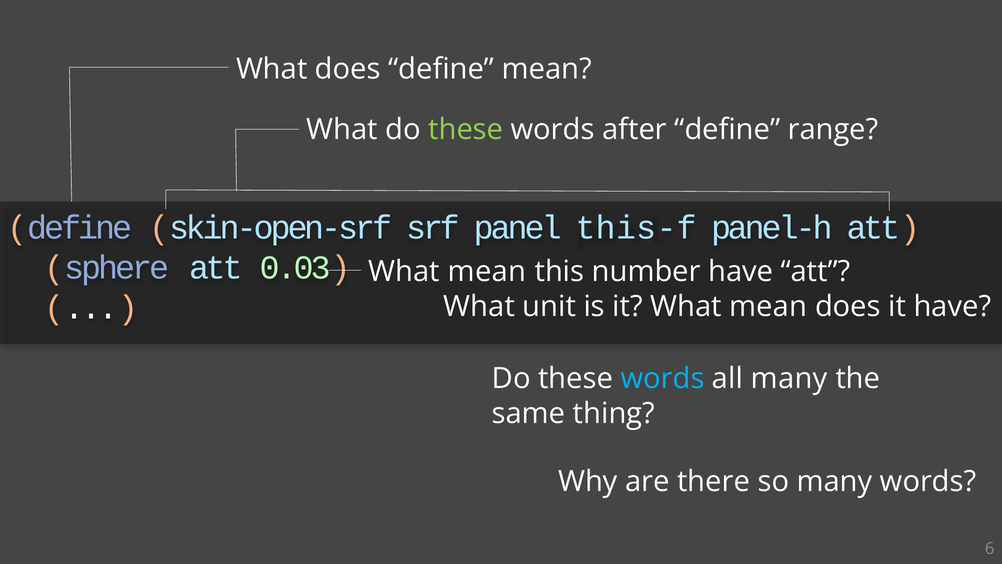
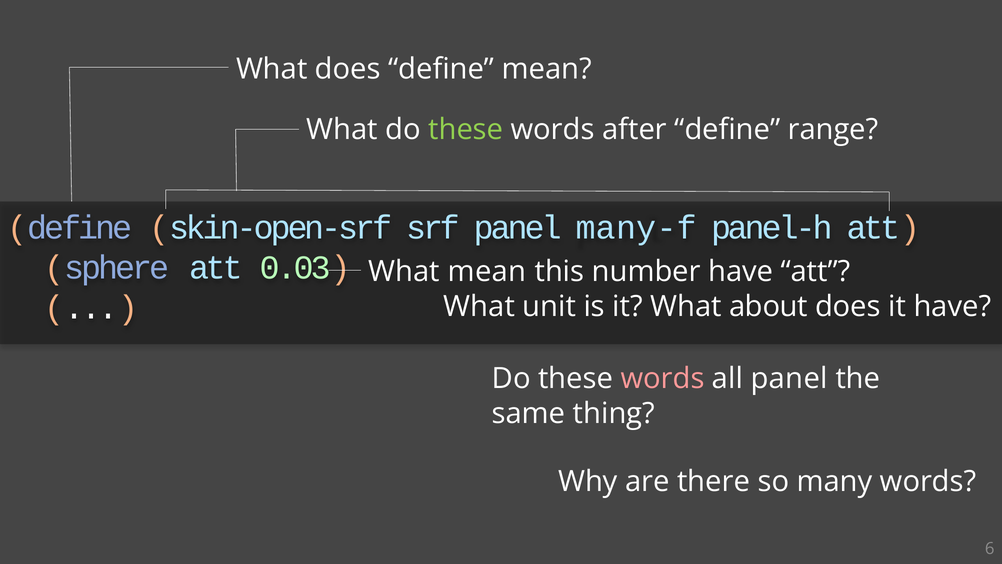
this-f: this-f -> many-f
it What mean: mean -> about
words at (663, 378) colour: light blue -> pink
all many: many -> panel
